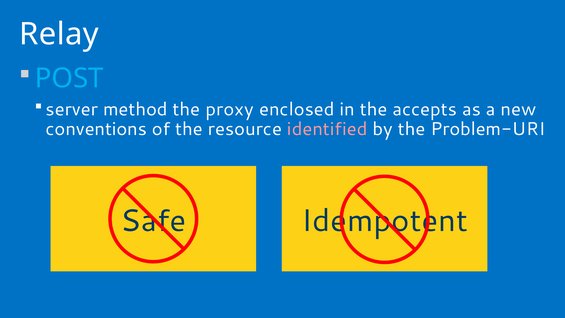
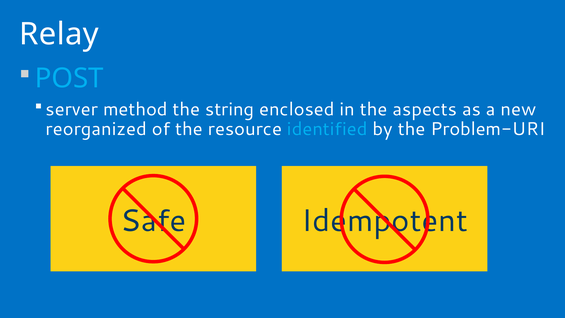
proxy: proxy -> string
accepts: accepts -> aspects
conventions: conventions -> reorganized
identified colour: pink -> light blue
